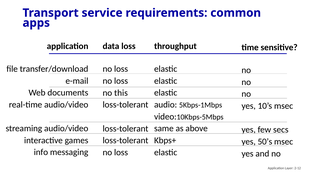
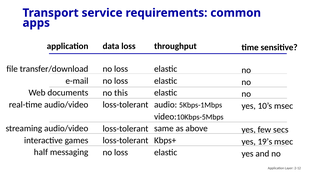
50’s: 50’s -> 19’s
info: info -> half
